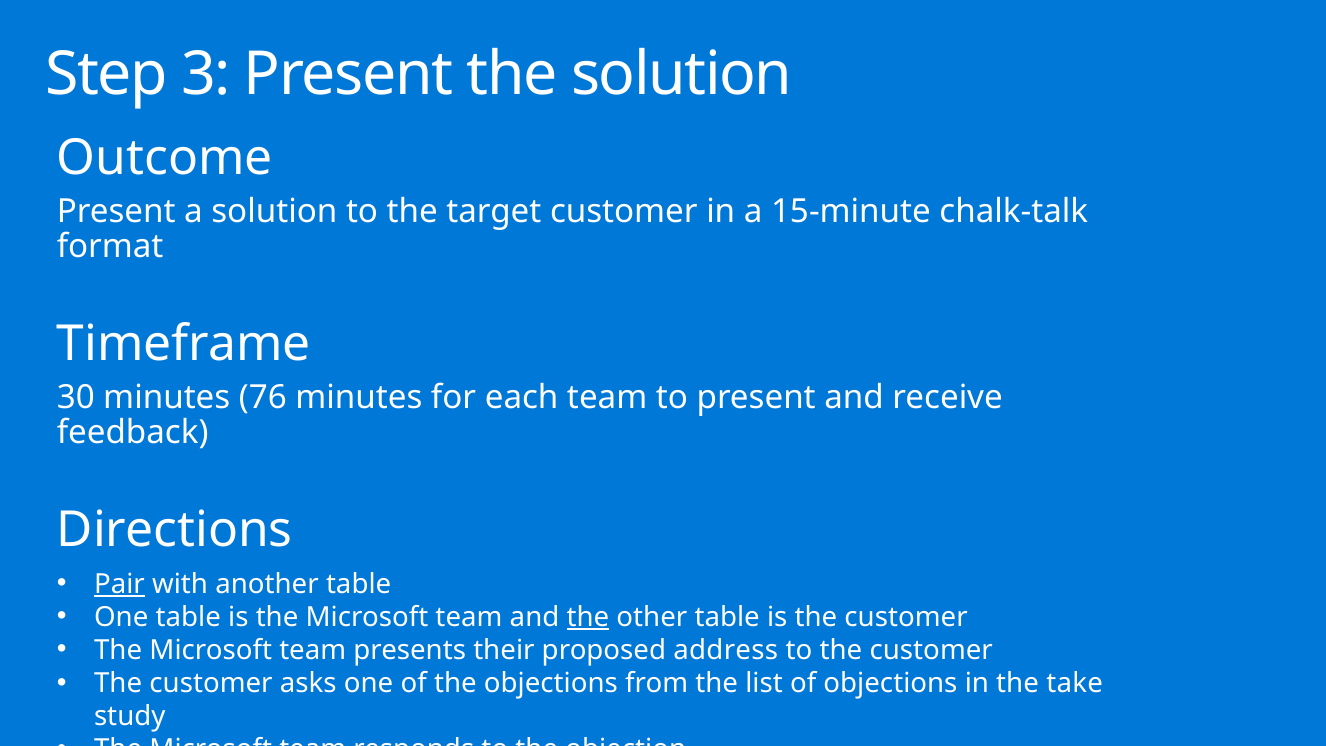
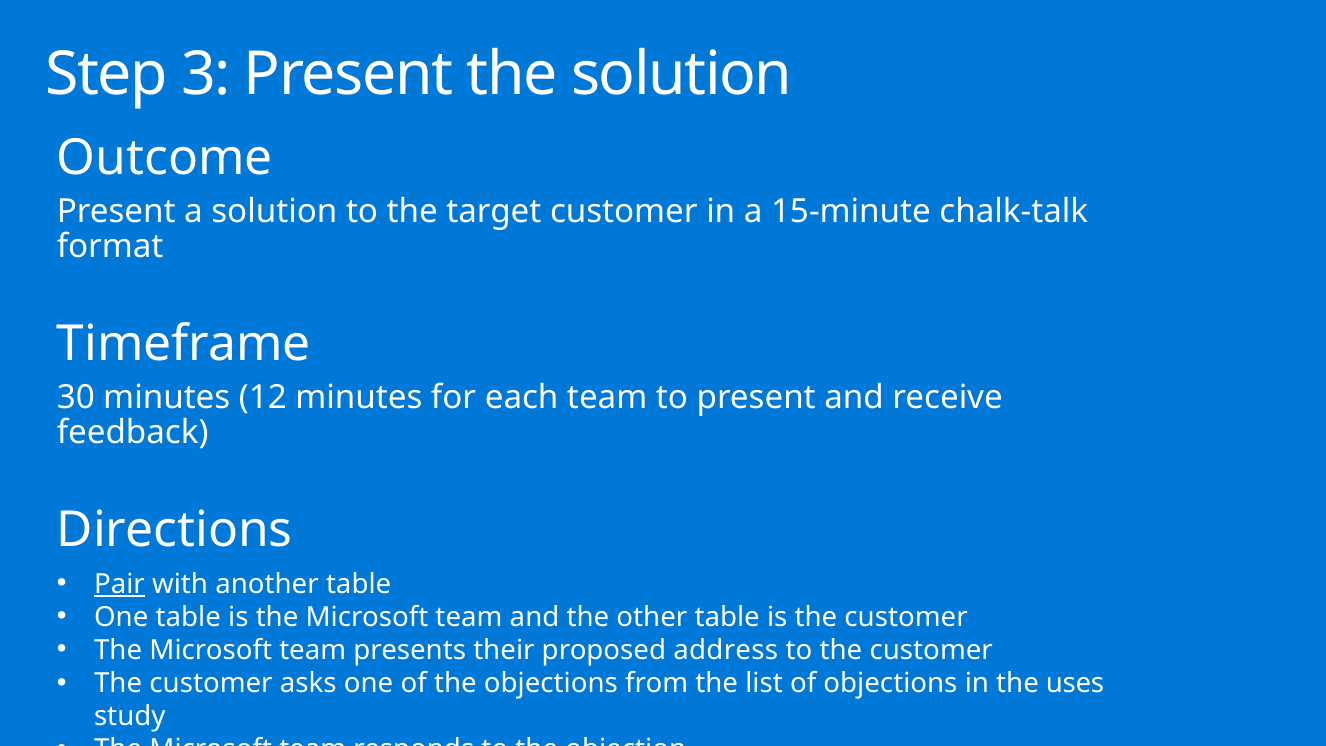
76: 76 -> 12
the at (588, 617) underline: present -> none
take: take -> uses
